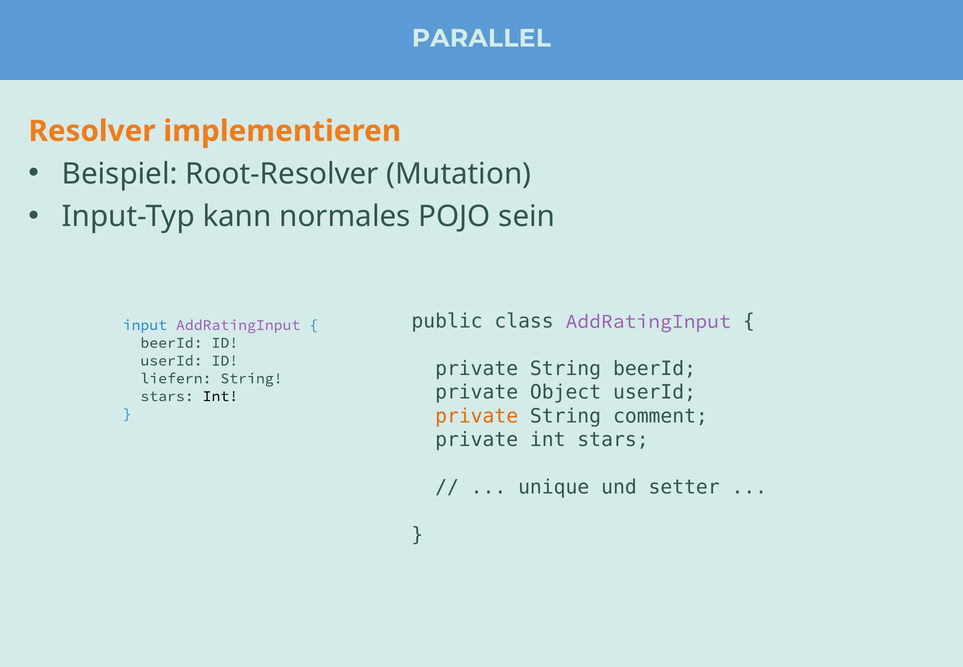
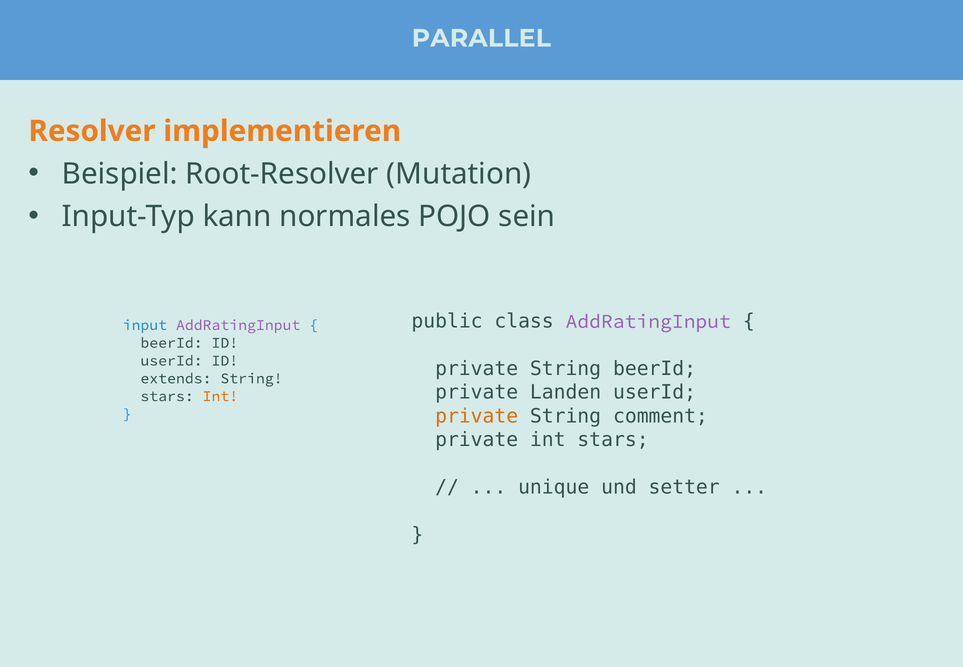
liefern: liefern -> extends
Object: Object -> Landen
Int at (220, 396) colour: black -> orange
